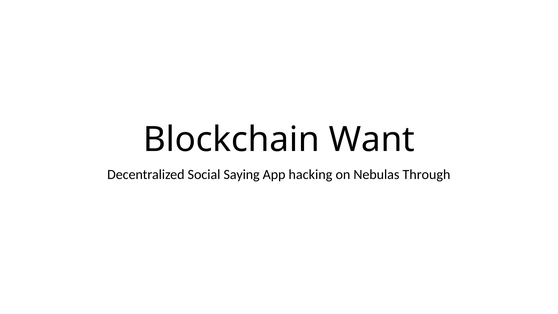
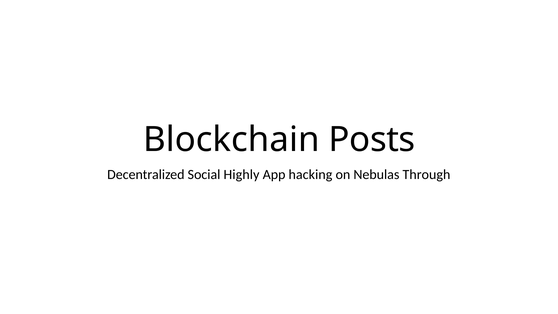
Want: Want -> Posts
Saying: Saying -> Highly
